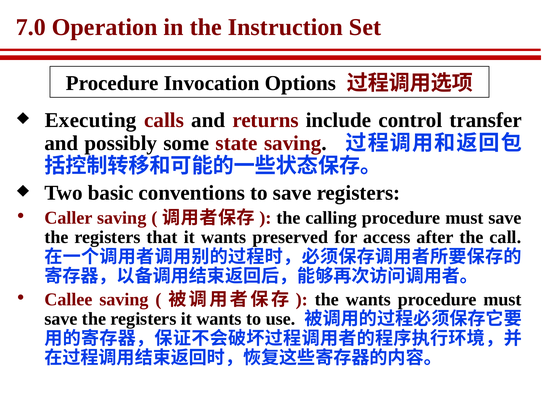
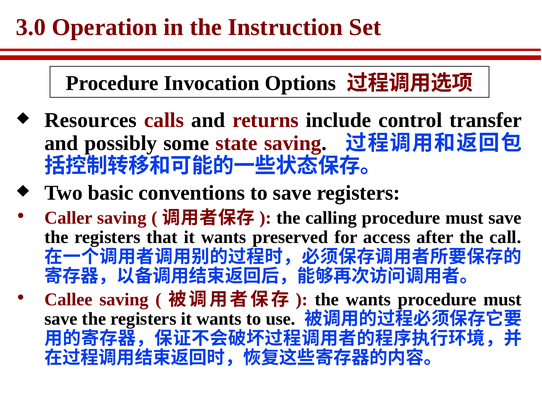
7.0: 7.0 -> 3.0
Executing: Executing -> Resources
